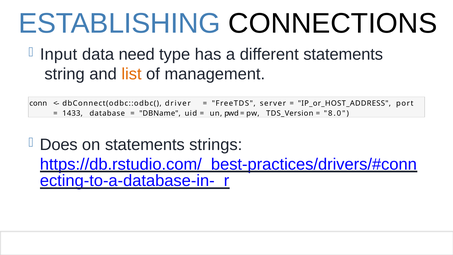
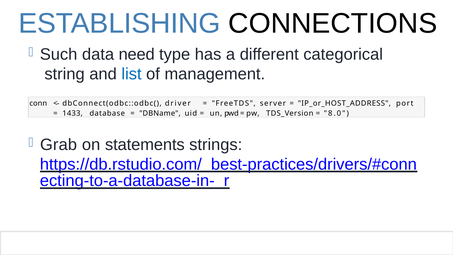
Input: Input -> Such
different statements: statements -> categorical
list colour: orange -> blue
Does: Does -> Grab
